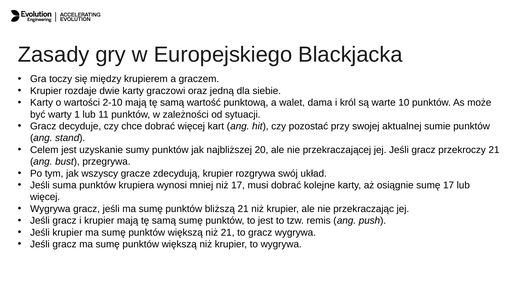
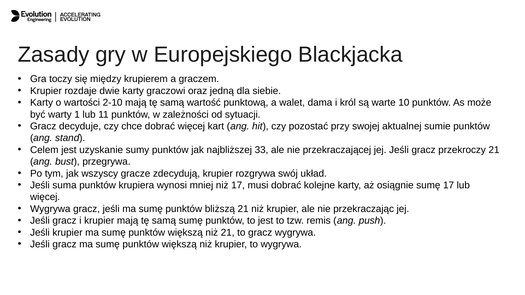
20: 20 -> 33
